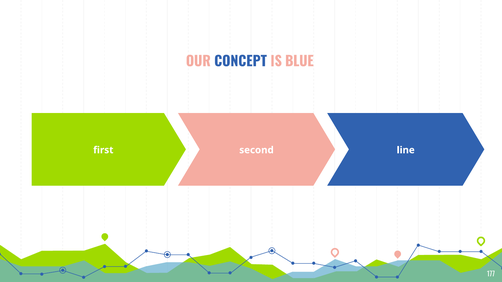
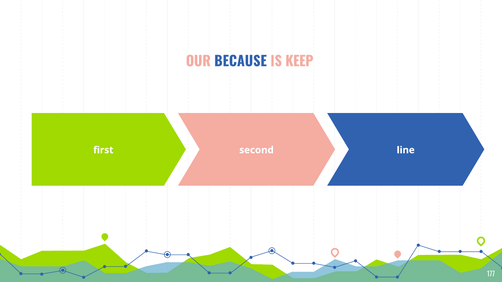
CONCEPT: CONCEPT -> BECAUSE
BLUE: BLUE -> KEEP
